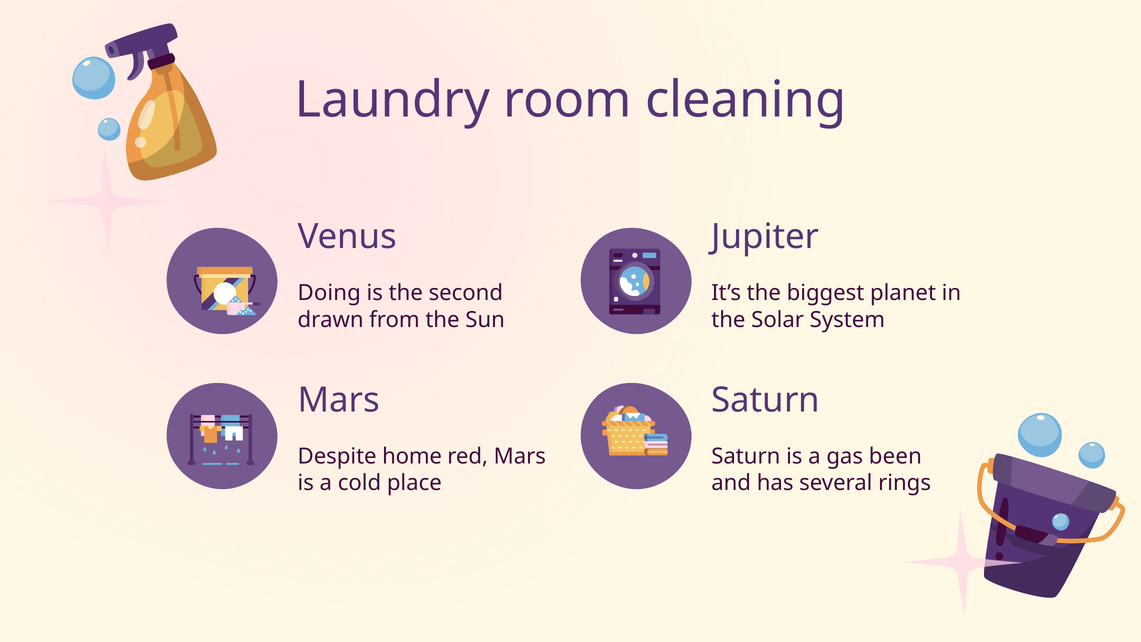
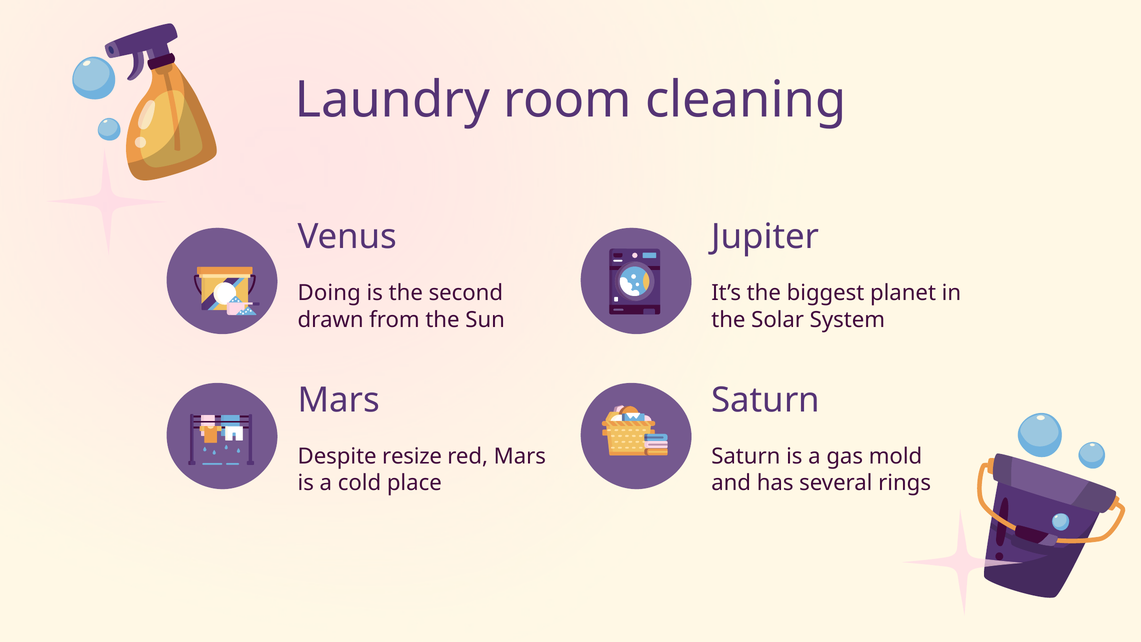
home: home -> resize
been: been -> mold
